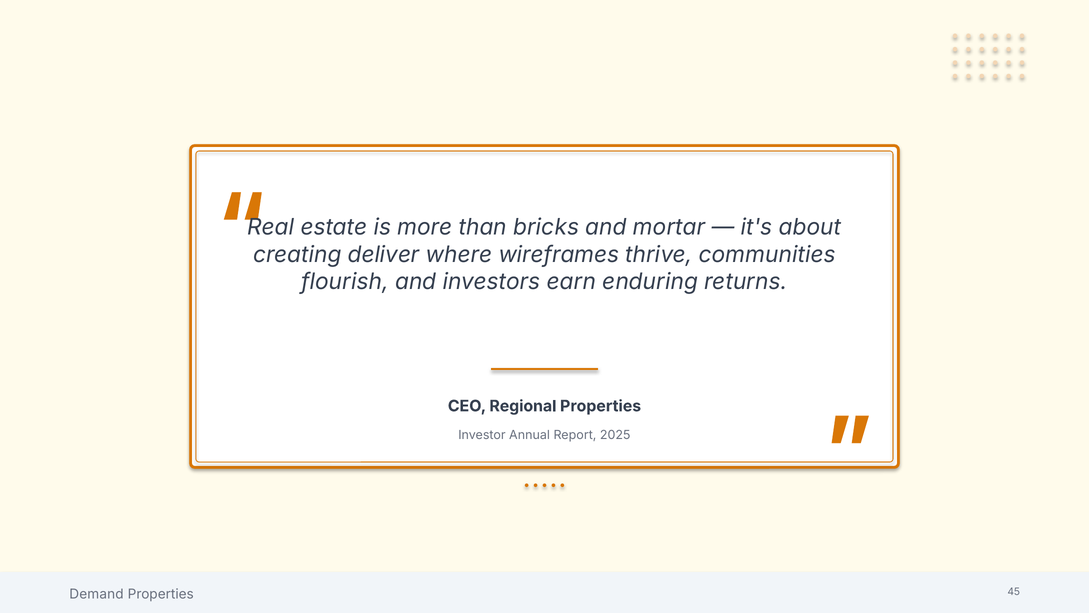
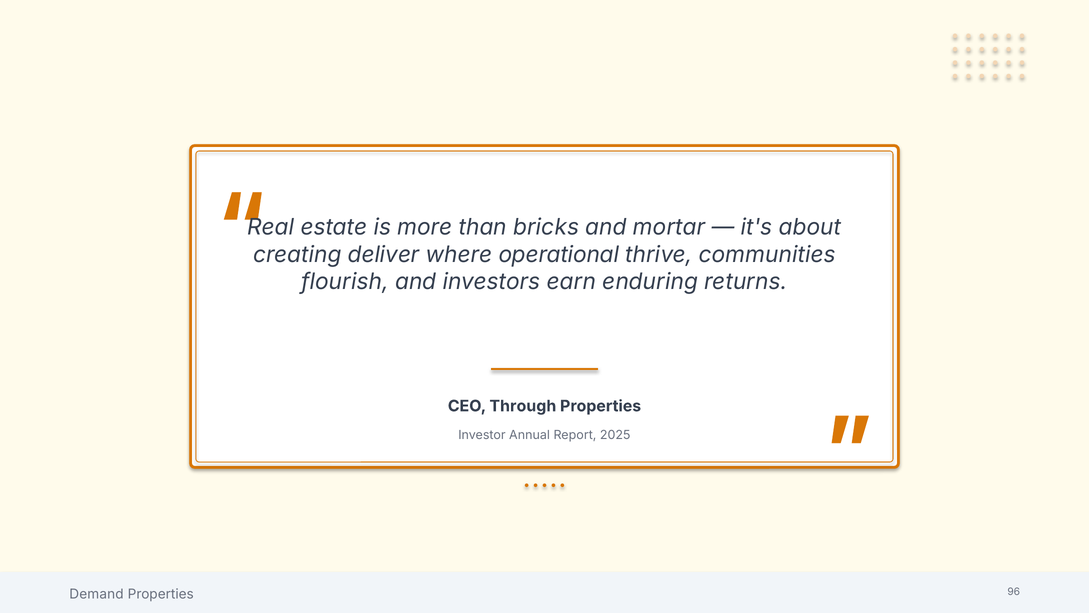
wireframes: wireframes -> operational
Regional: Regional -> Through
45: 45 -> 96
